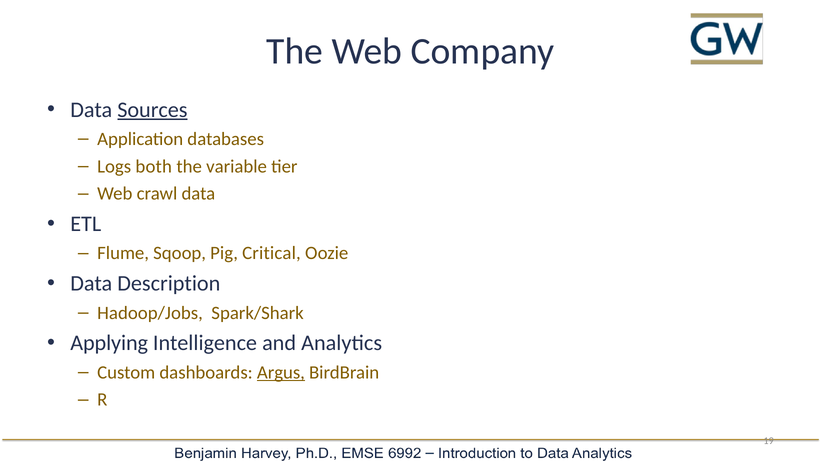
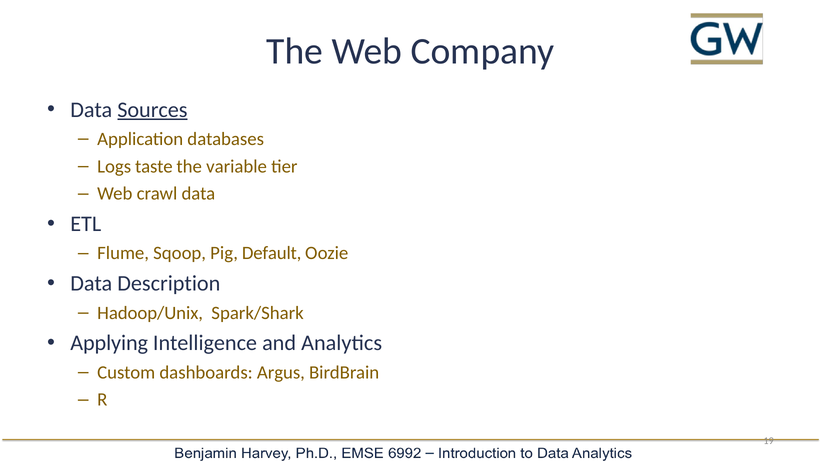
both: both -> taste
Critical: Critical -> Default
Hadoop/Jobs: Hadoop/Jobs -> Hadoop/Unix
Argus underline: present -> none
